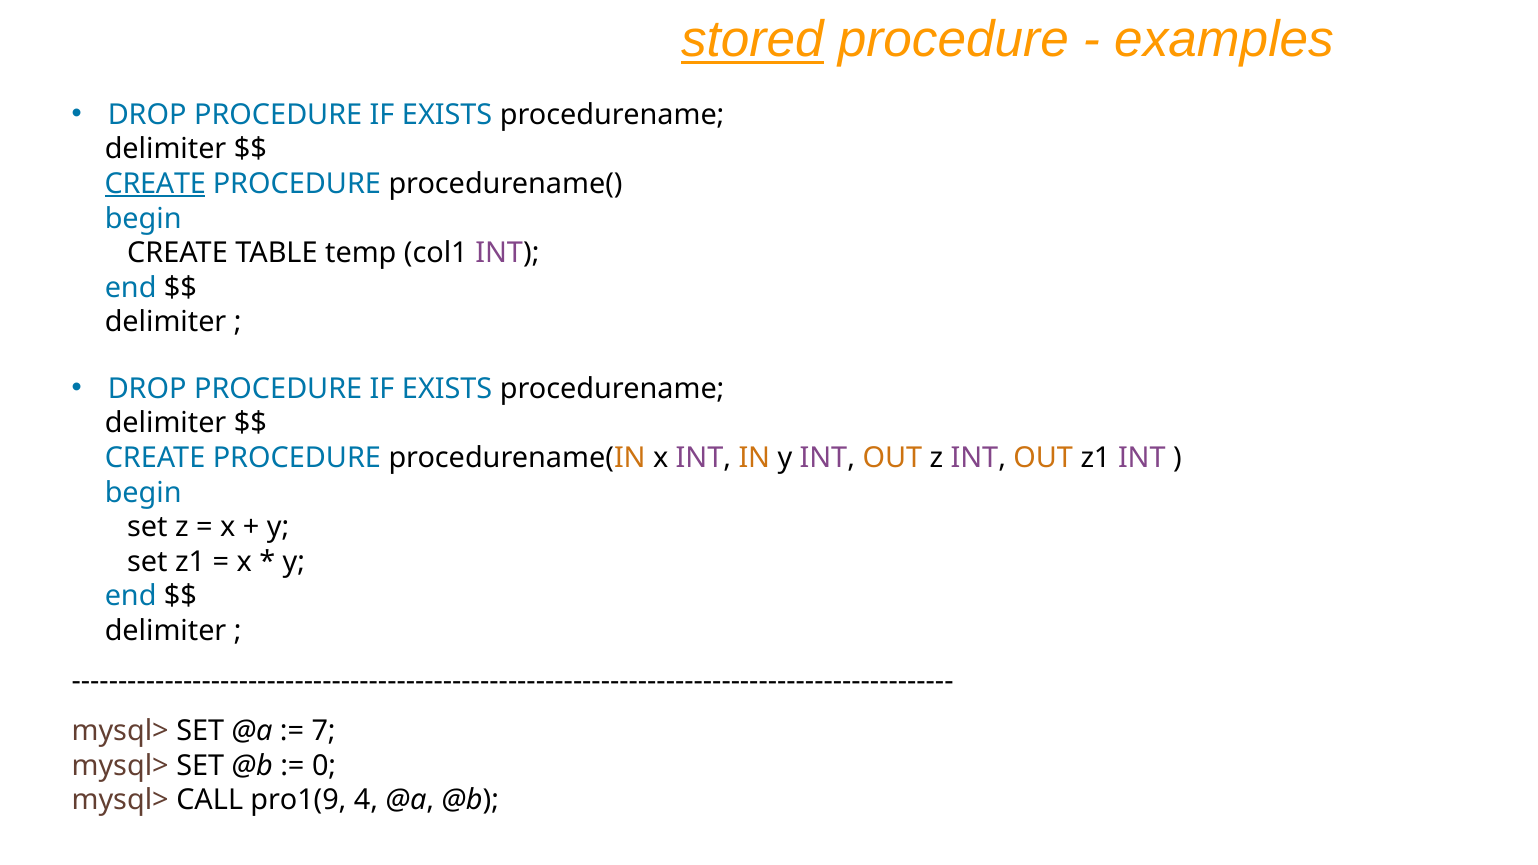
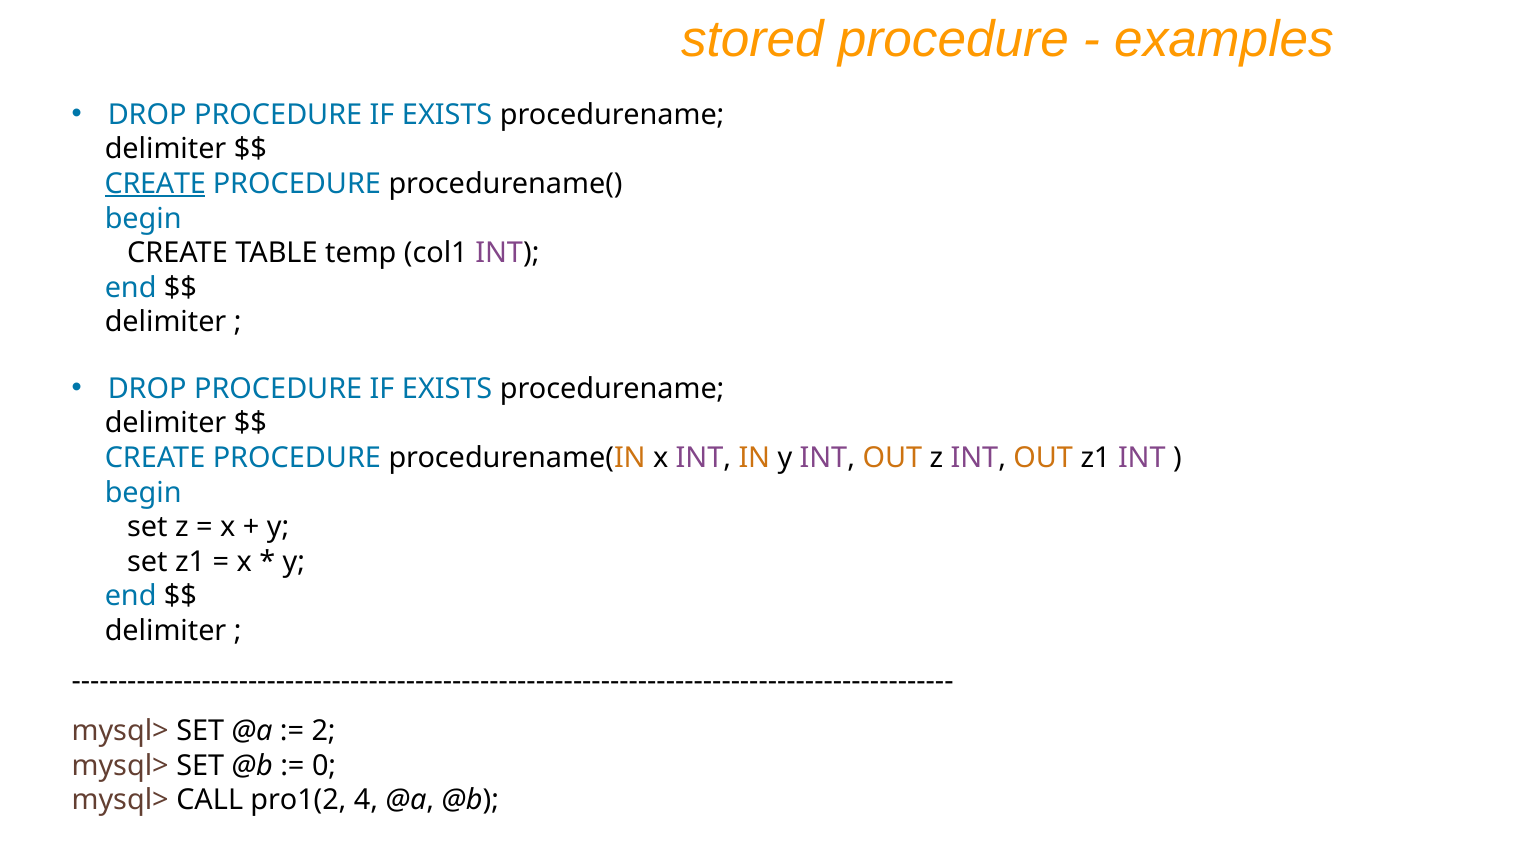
stored underline: present -> none
7: 7 -> 2
pro1(9: pro1(9 -> pro1(2
